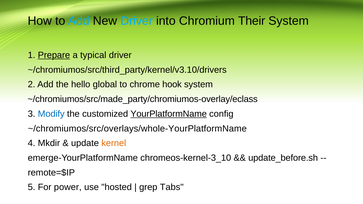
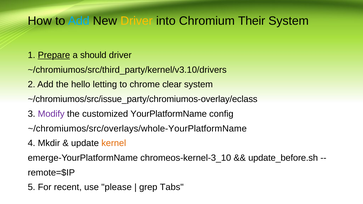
Driver at (137, 21) colour: light blue -> yellow
typical: typical -> should
global: global -> letting
hook: hook -> clear
~/chromiumos/src/made_party/chromiumos-overlay/eclass: ~/chromiumos/src/made_party/chromiumos-overlay/eclass -> ~/chromiumos/src/issue_party/chromiumos-overlay/eclass
Modify colour: blue -> purple
YourPlatformName underline: present -> none
power: power -> recent
hosted: hosted -> please
